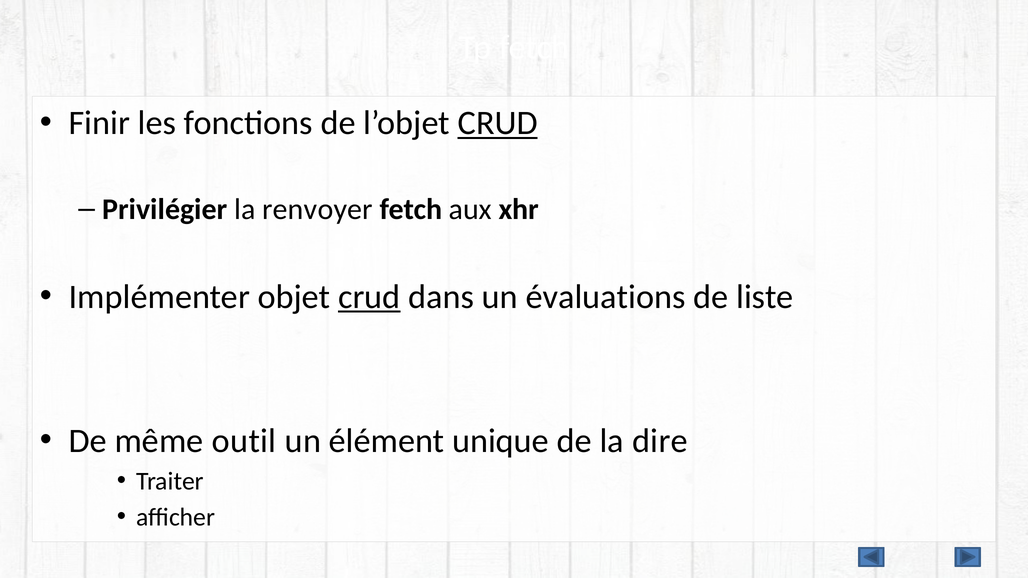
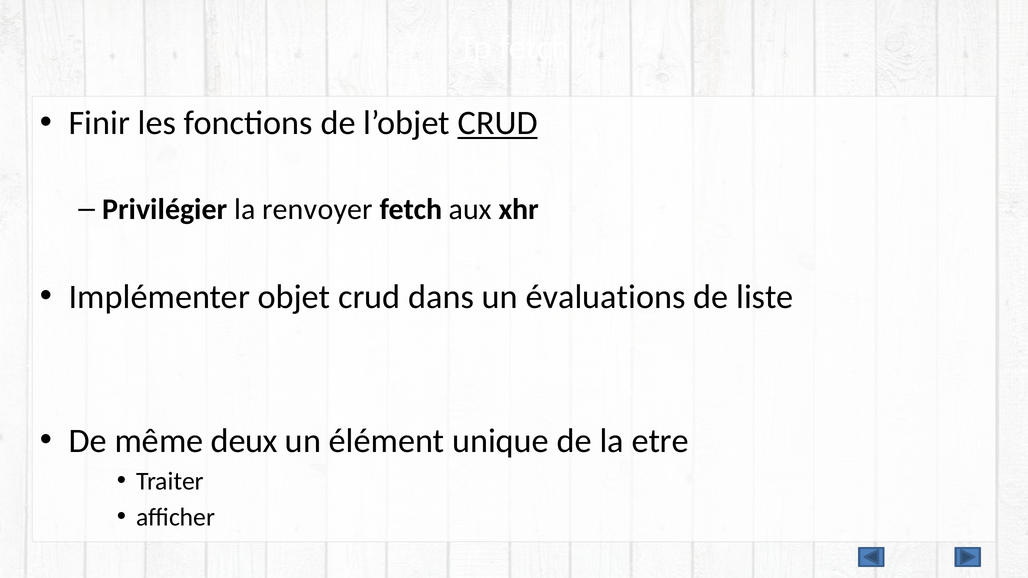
crud at (369, 297) underline: present -> none
outil: outil -> deux
dire: dire -> etre
